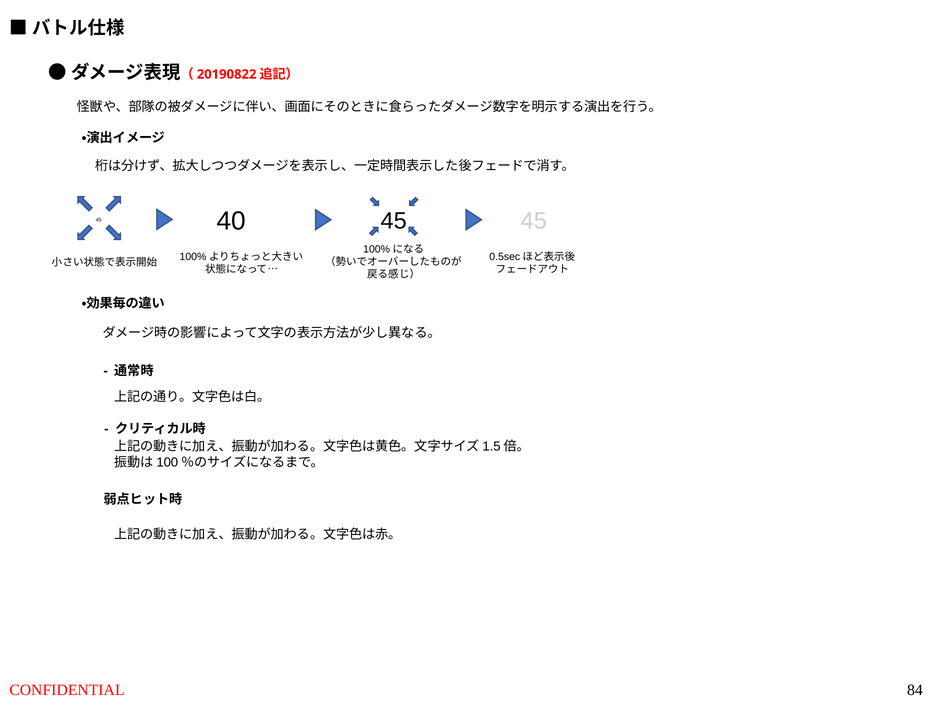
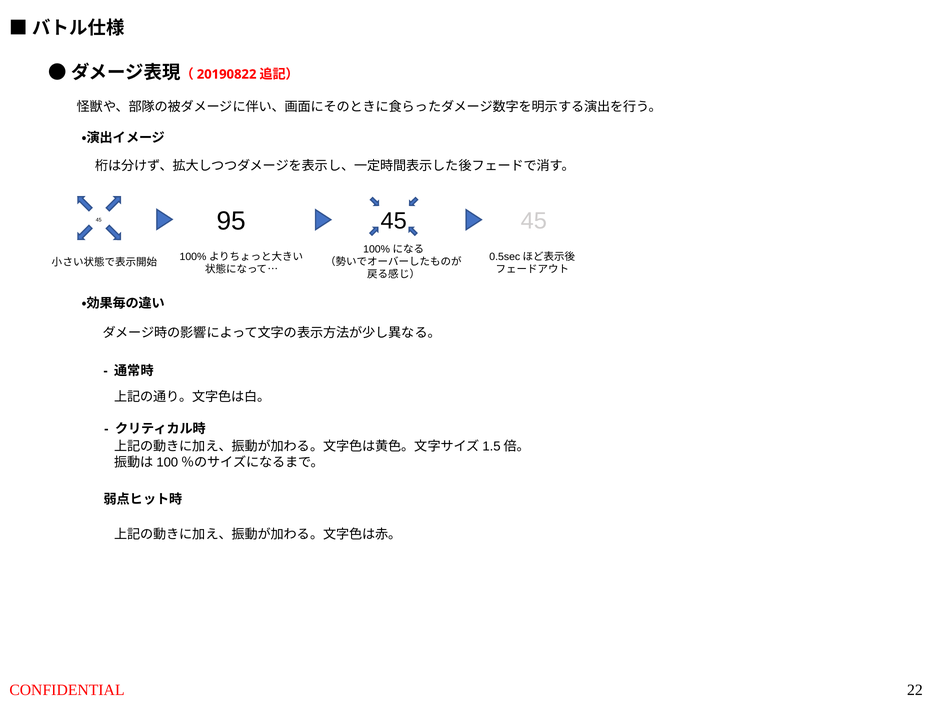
40: 40 -> 95
84: 84 -> 22
